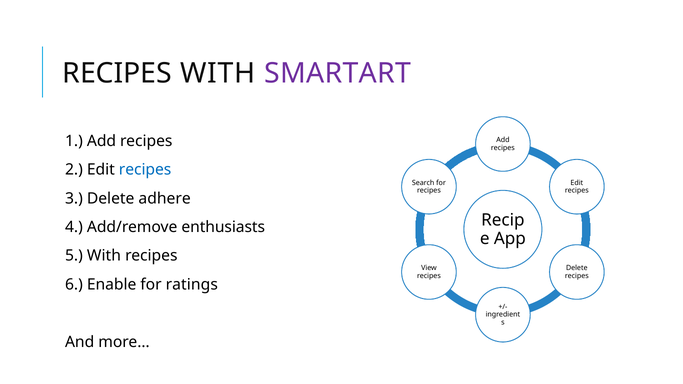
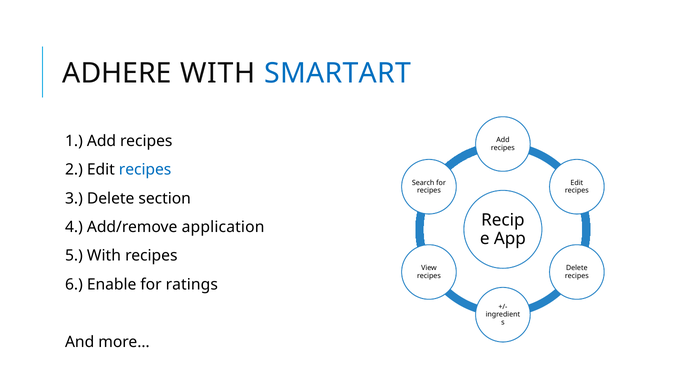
RECIPES at (117, 74): RECIPES -> ADHERE
SMARTART colour: purple -> blue
adhere: adhere -> section
enthusiasts: enthusiasts -> application
